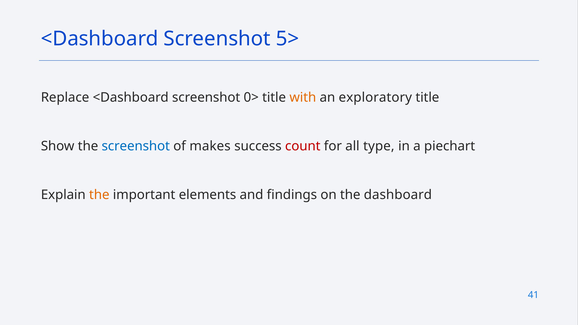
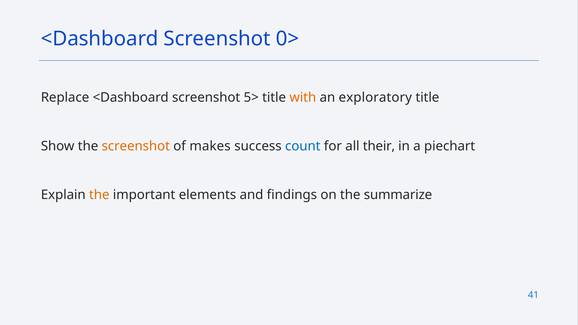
5>: 5> -> 0>
0>: 0> -> 5>
screenshot at (136, 146) colour: blue -> orange
count colour: red -> blue
type: type -> their
dashboard: dashboard -> summarize
